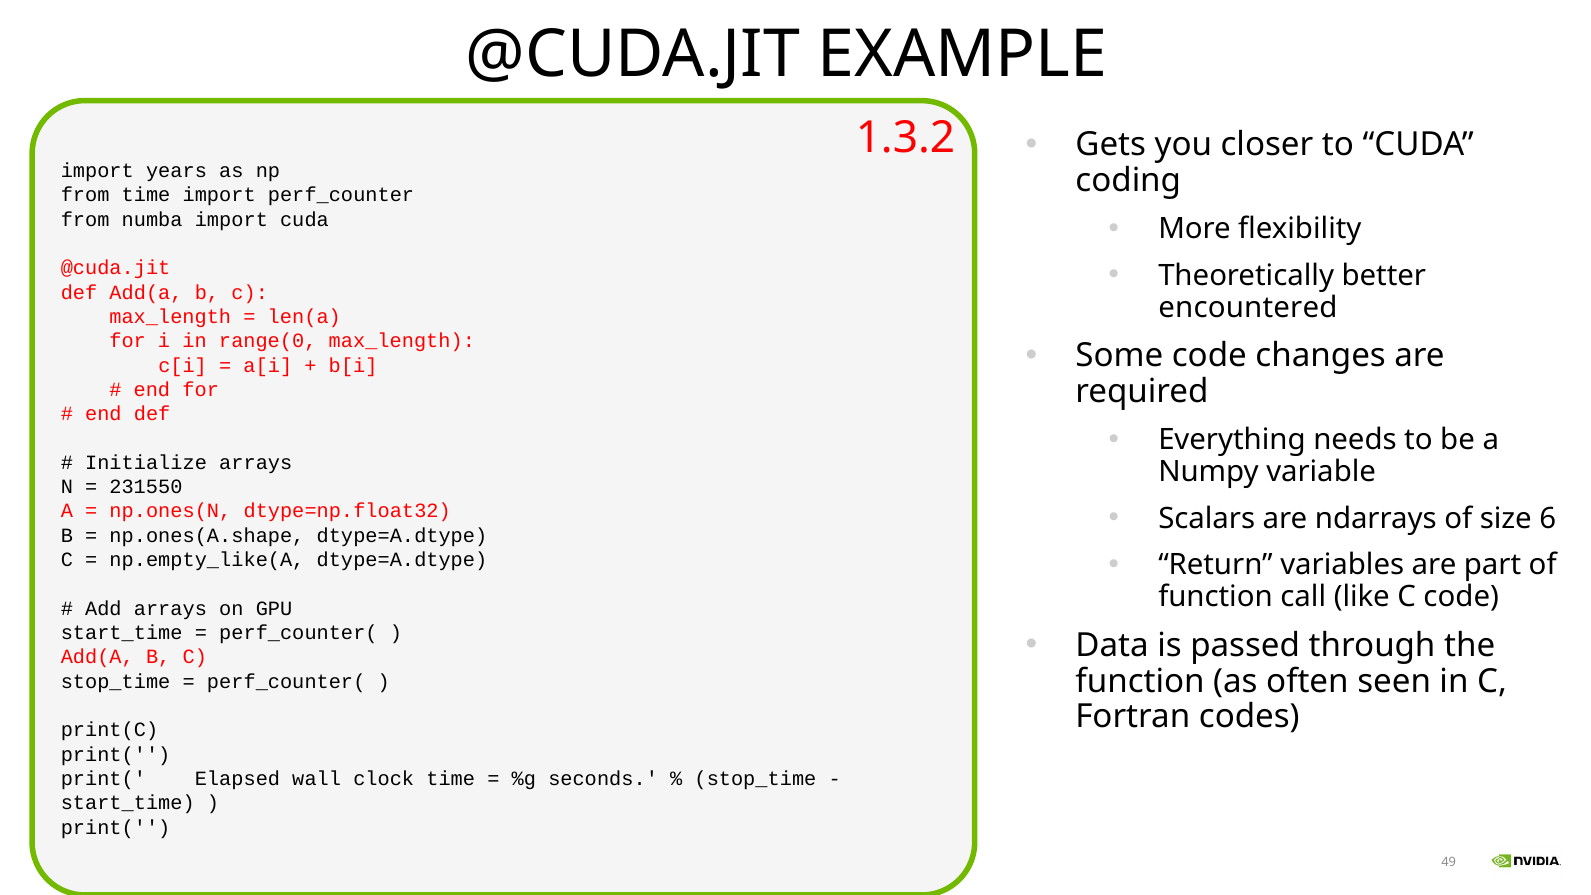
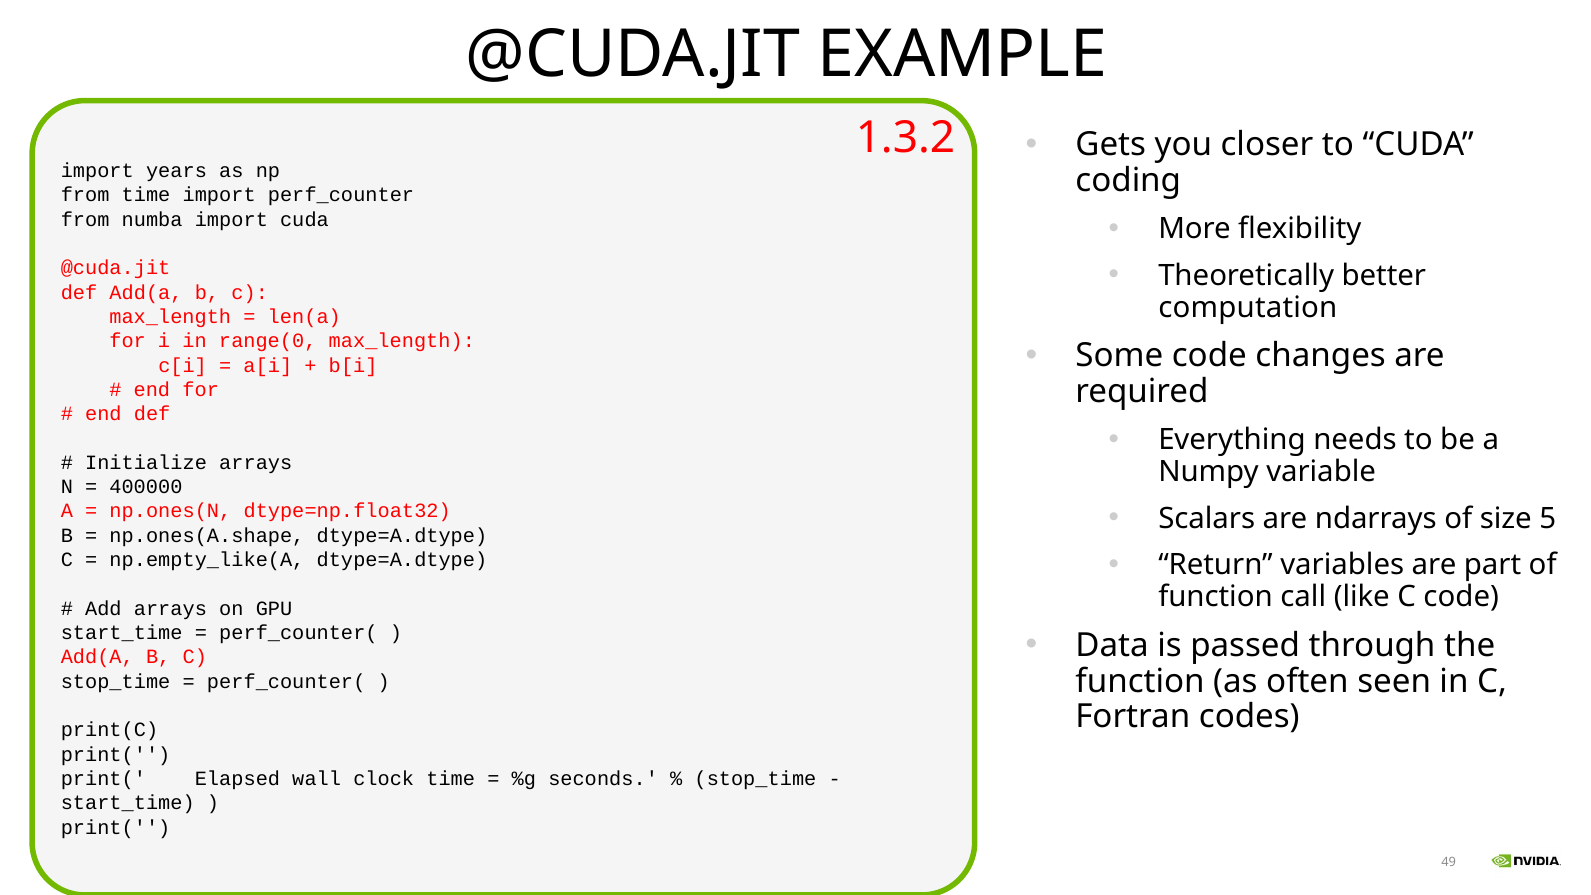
encountered: encountered -> computation
231550: 231550 -> 400000
6: 6 -> 5
